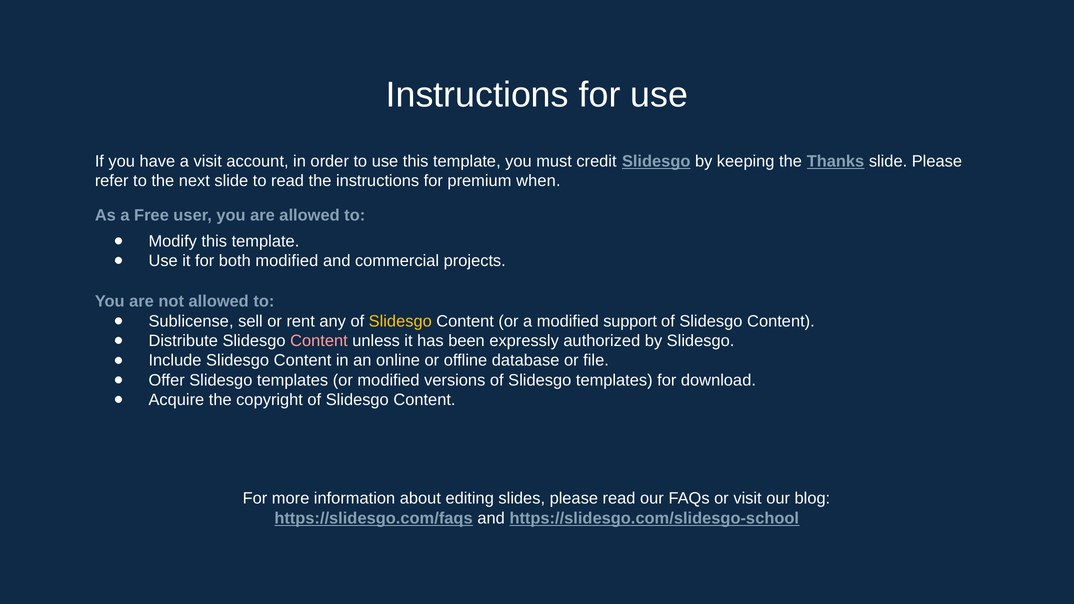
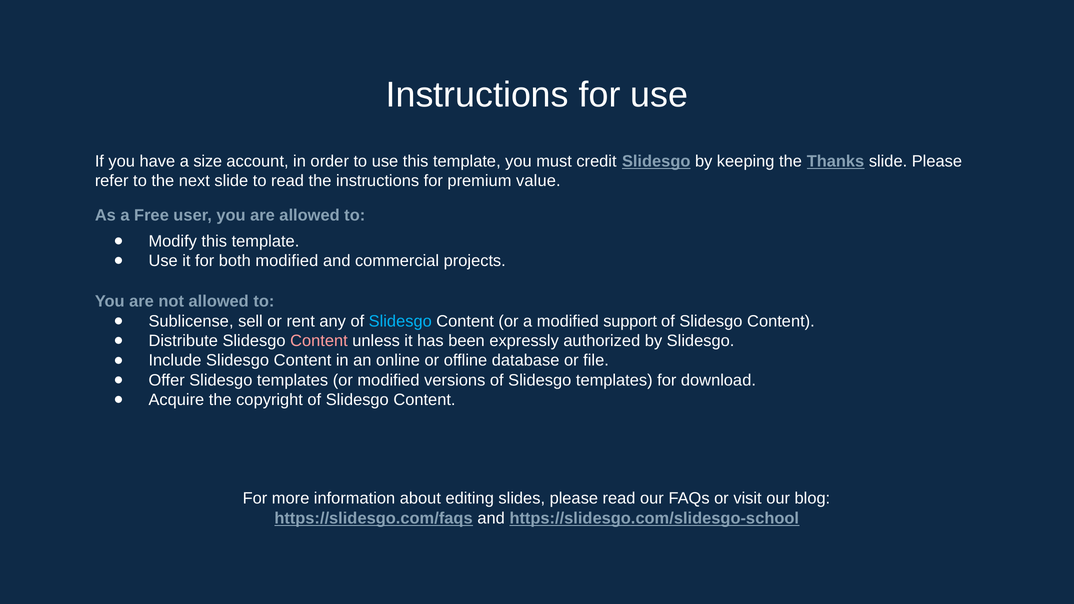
a visit: visit -> size
when: when -> value
Slidesgo at (400, 321) colour: yellow -> light blue
